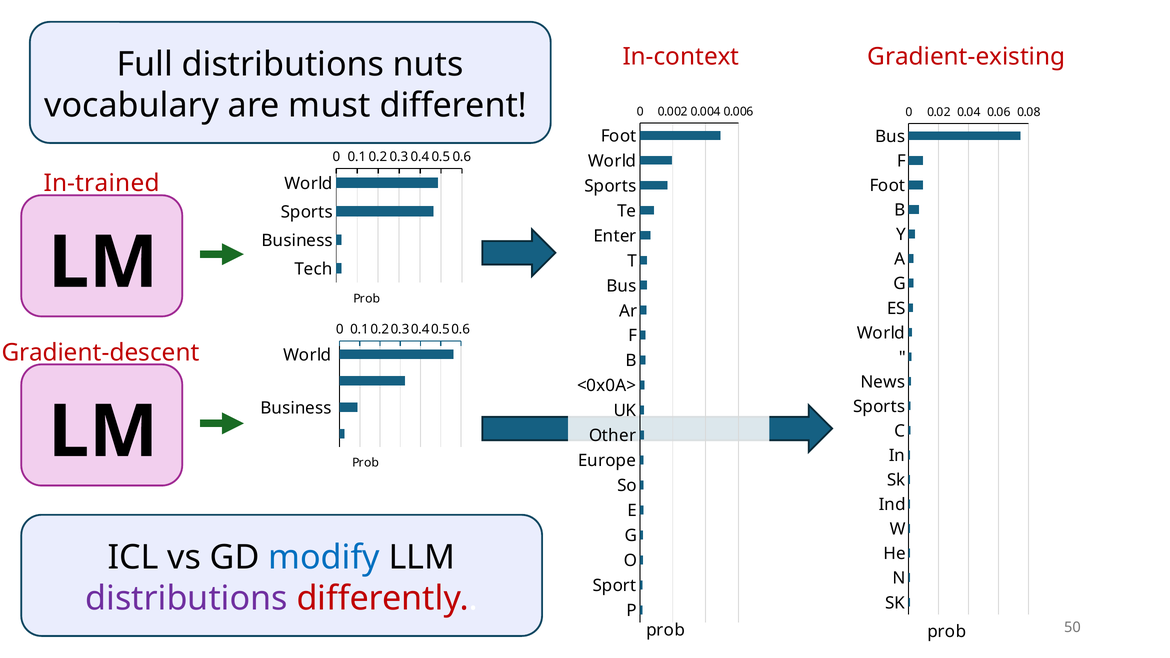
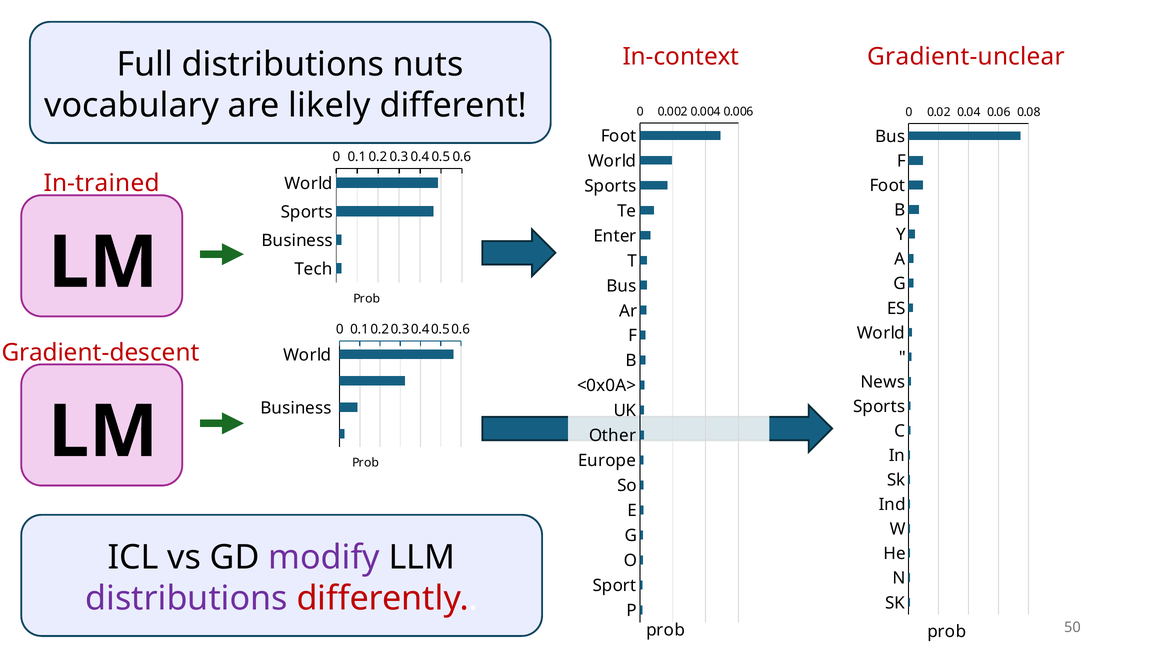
Gradient-existing: Gradient-existing -> Gradient-unclear
must: must -> likely
modify colour: blue -> purple
